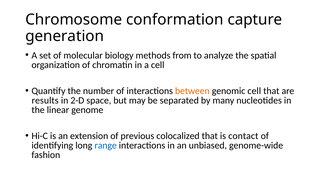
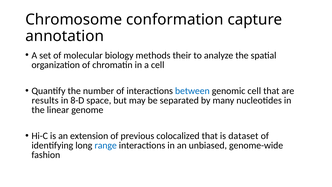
generation: generation -> annotation
from: from -> their
between colour: orange -> blue
2-D: 2-D -> 8-D
contact: contact -> dataset
